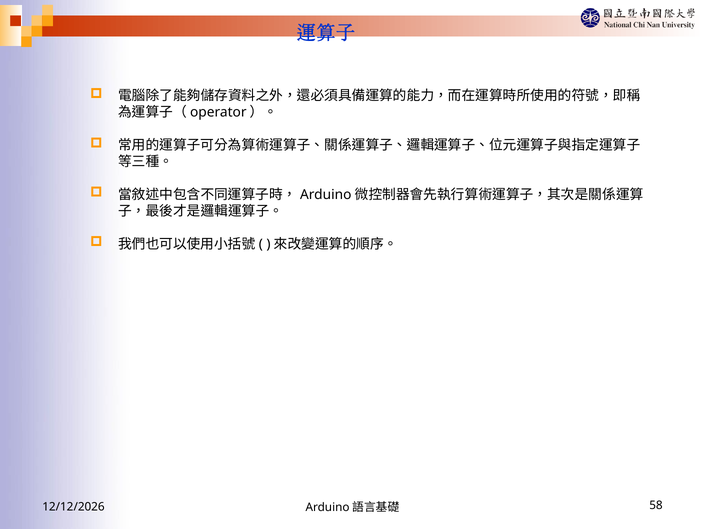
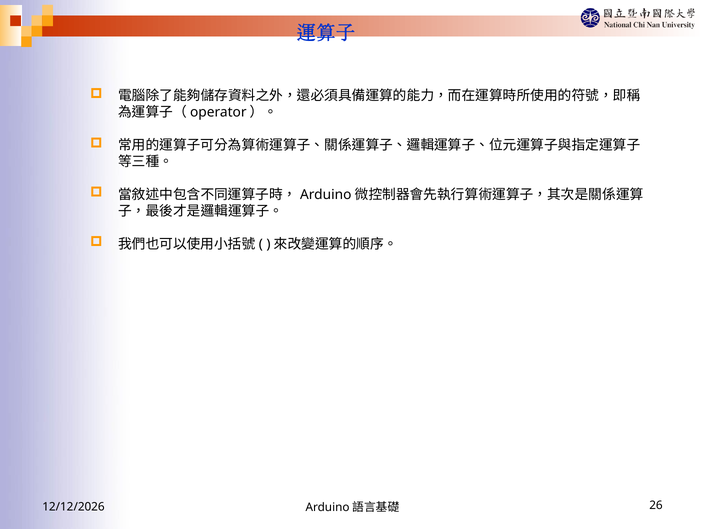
58: 58 -> 26
